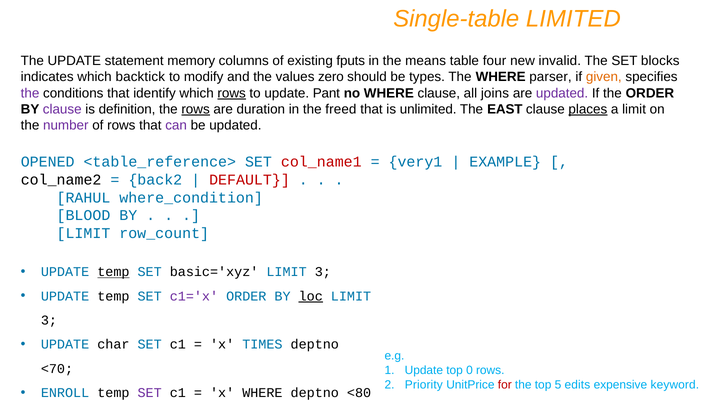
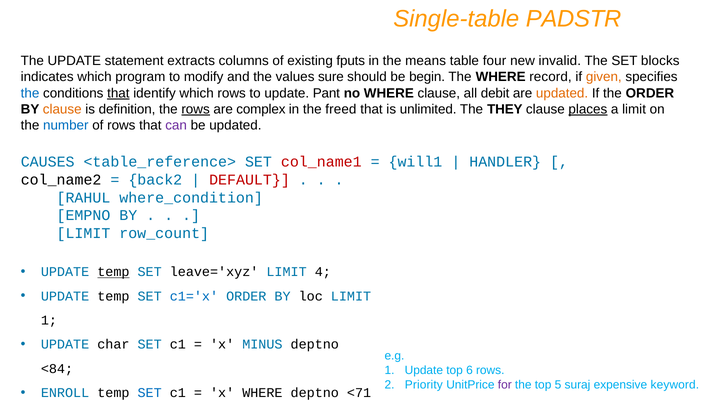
LIMITED: LIMITED -> PADSTR
memory: memory -> extracts
backtick: backtick -> program
zero: zero -> sure
types: types -> begin
parser: parser -> record
the at (30, 93) colour: purple -> blue
that at (118, 93) underline: none -> present
rows at (232, 93) underline: present -> none
joins: joins -> debit
updated at (562, 93) colour: purple -> orange
clause at (62, 109) colour: purple -> orange
duration: duration -> complex
EAST: EAST -> THEY
number colour: purple -> blue
OPENED: OPENED -> CAUSES
very1: very1 -> will1
EXAMPLE: EXAMPLE -> HANDLER
BLOOD: BLOOD -> EMPNO
basic='xyz: basic='xyz -> leave='xyz
3 at (323, 272): 3 -> 4
c1='x colour: purple -> blue
loc underline: present -> none
3 at (49, 320): 3 -> 1
TIMES: TIMES -> MINUS
<70: <70 -> <84
0: 0 -> 6
for colour: red -> purple
edits: edits -> suraj
SET at (150, 393) colour: purple -> blue
<80: <80 -> <71
